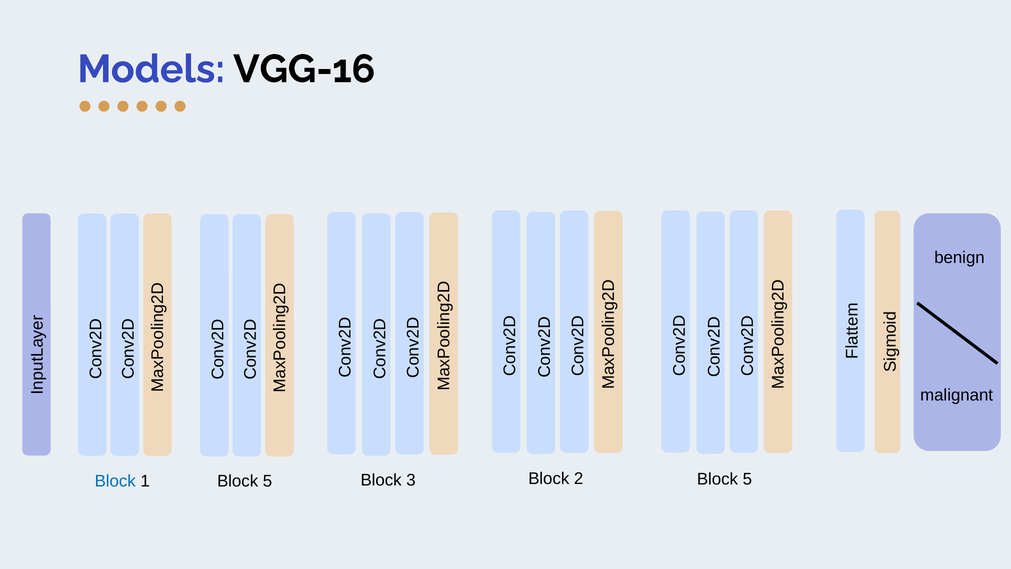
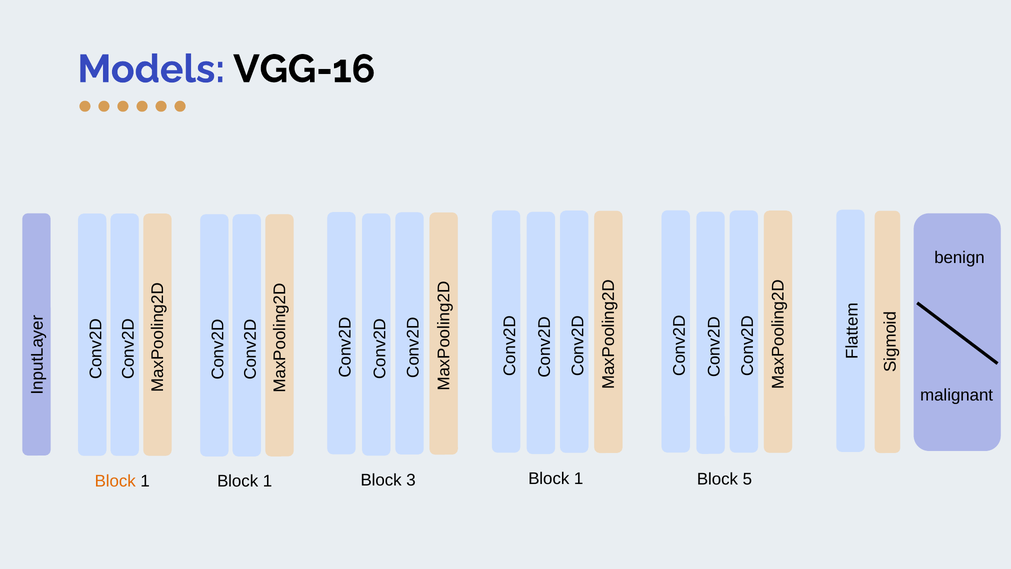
Block at (115, 481) colour: blue -> orange
1 Block 5: 5 -> 1
3 Block 2: 2 -> 1
